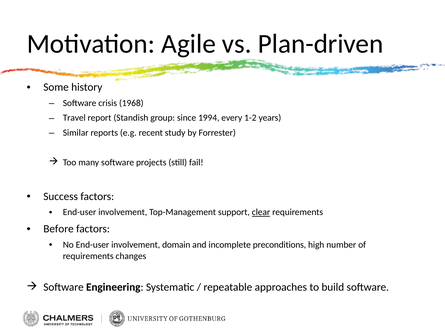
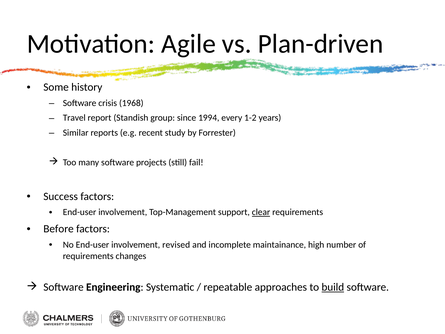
domain: domain -> revised
preconditions: preconditions -> maintainance
build underline: none -> present
